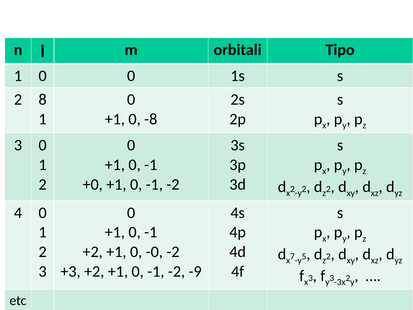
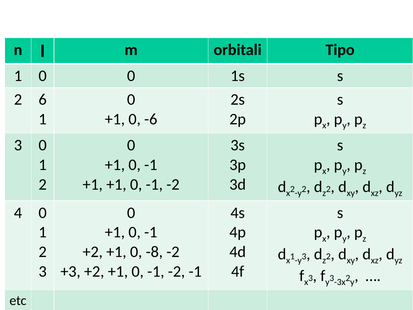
8: 8 -> 6
-8: -8 -> -6
+0 at (93, 184): +0 -> +1
-0: -0 -> -8
7 at (292, 256): 7 -> 1
5 at (304, 256): 5 -> 3
-2 -9: -9 -> -1
